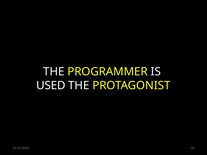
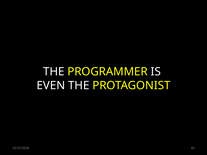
USED: USED -> EVEN
